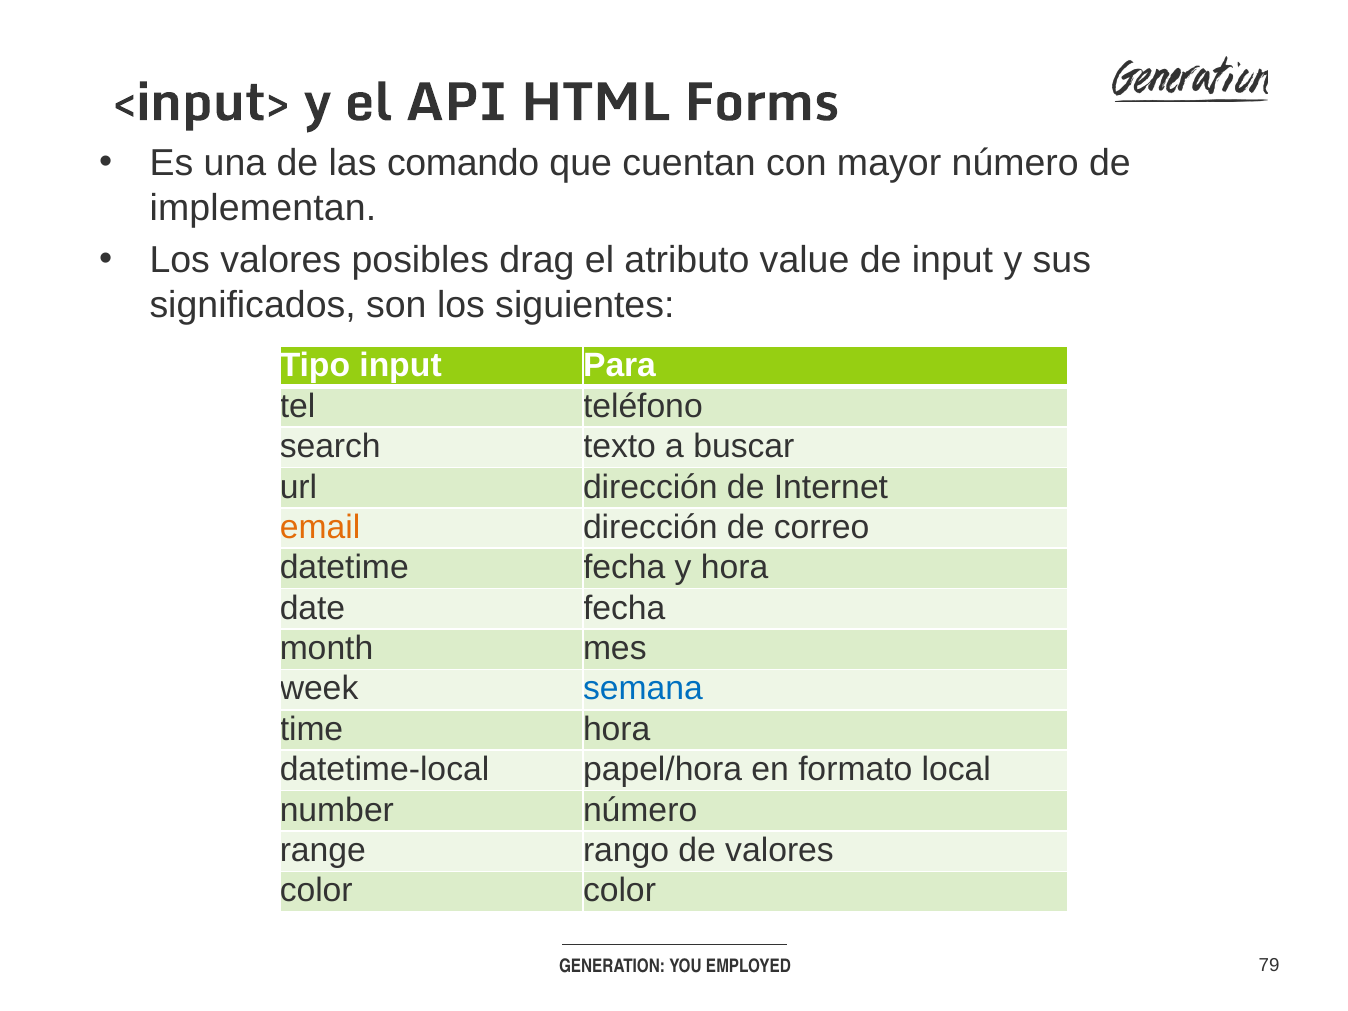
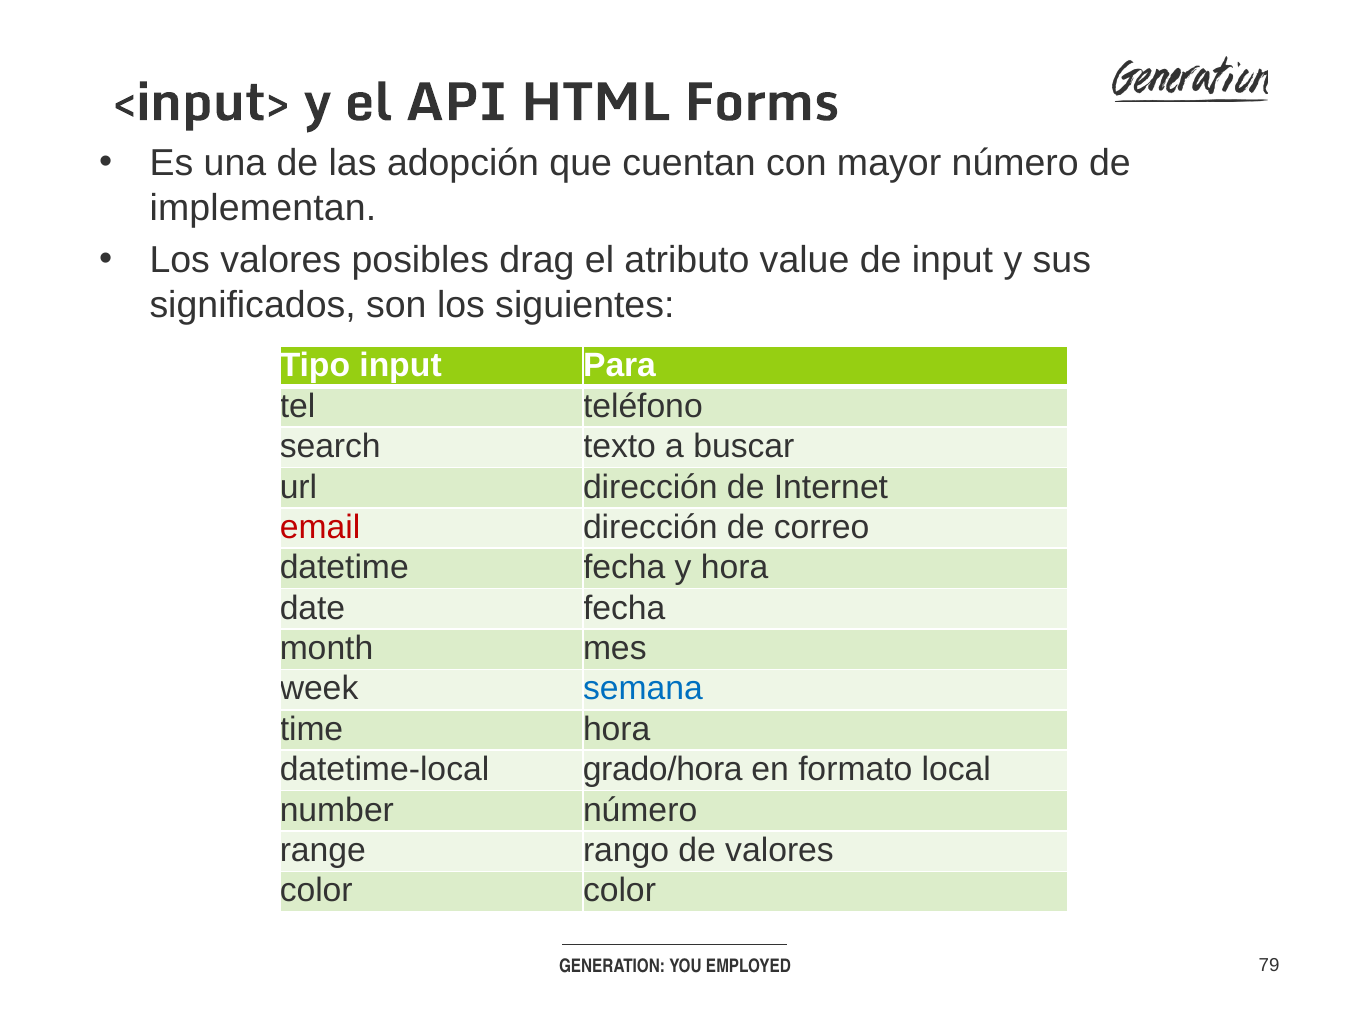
comando: comando -> adopción
email colour: orange -> red
papel/hora: papel/hora -> grado/hora
